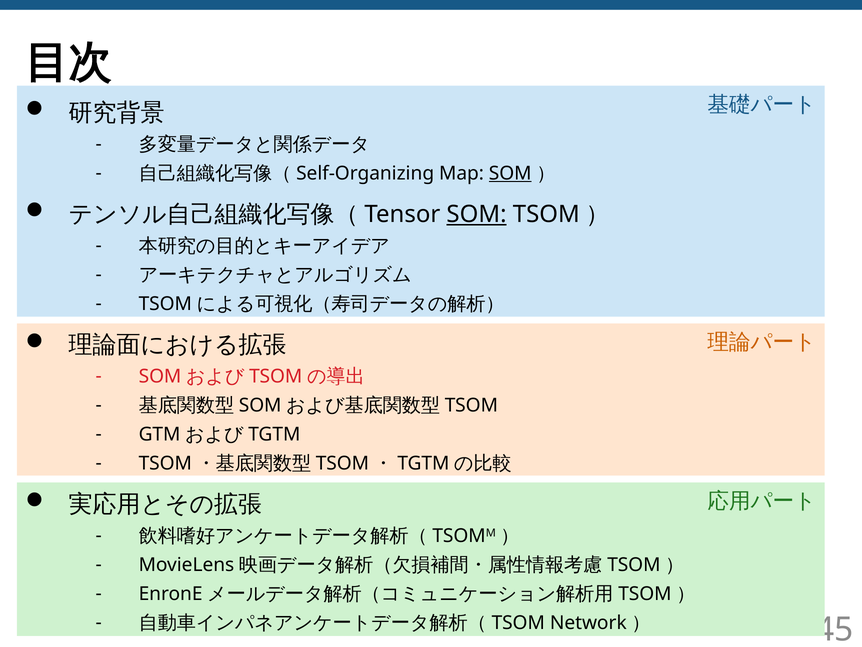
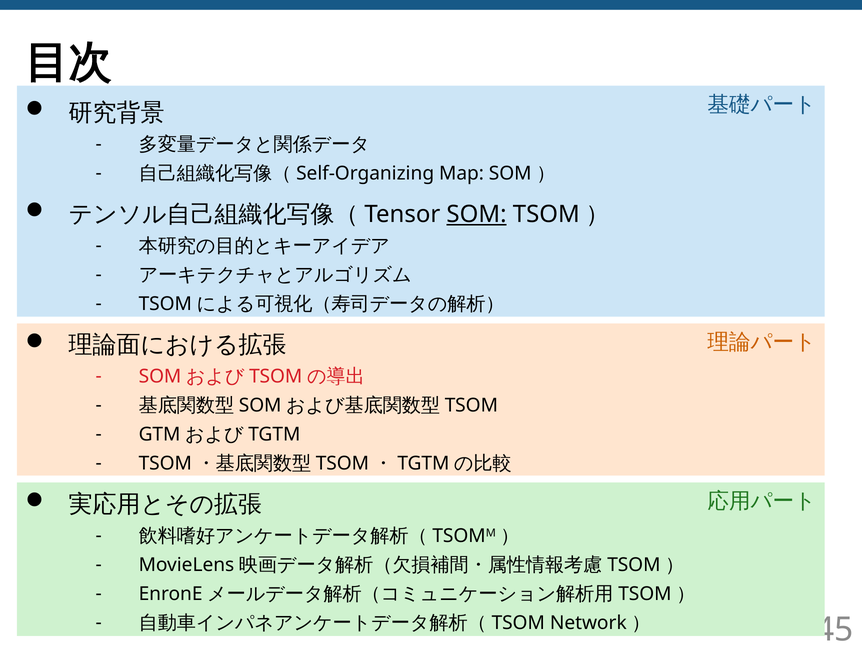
SOM at (510, 173) underline: present -> none
